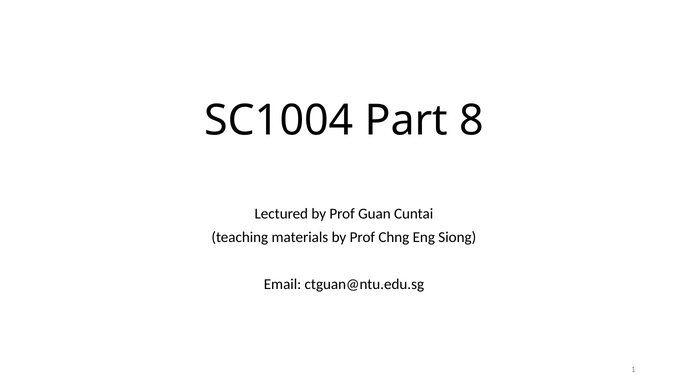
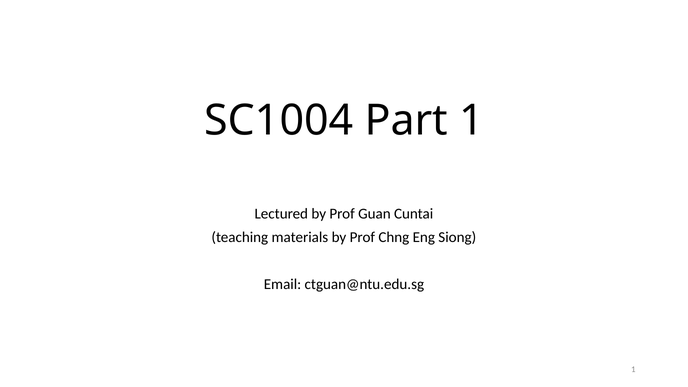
Part 8: 8 -> 1
